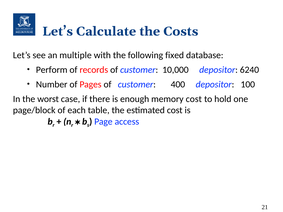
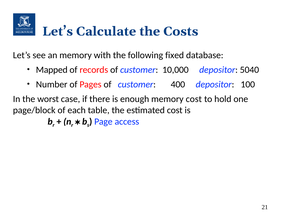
an multiple: multiple -> memory
Perform: Perform -> Mapped
6240: 6240 -> 5040
